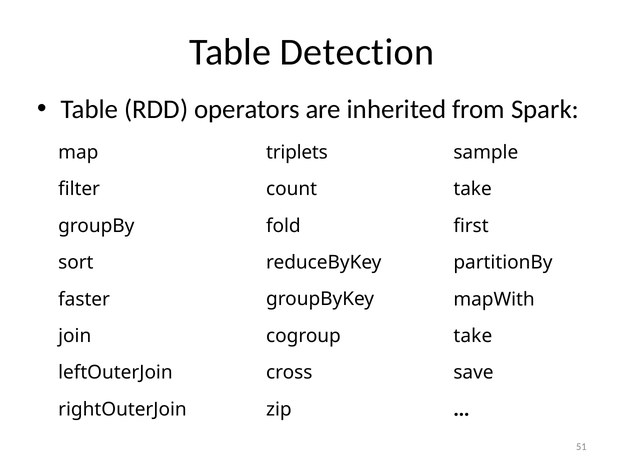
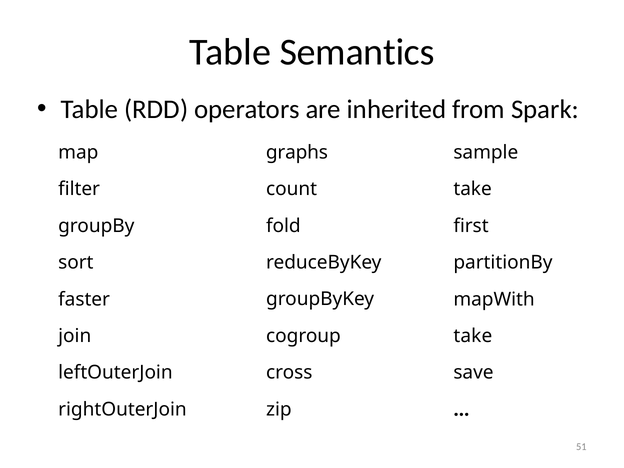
Detection: Detection -> Semantics
triplets: triplets -> graphs
